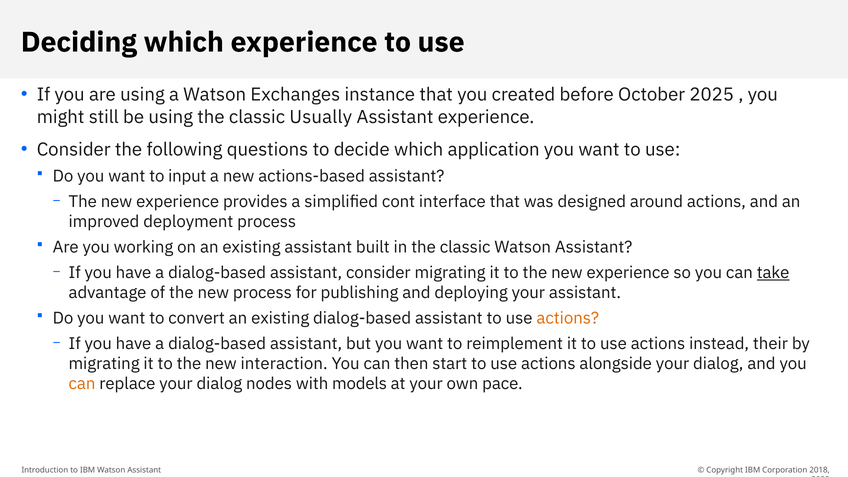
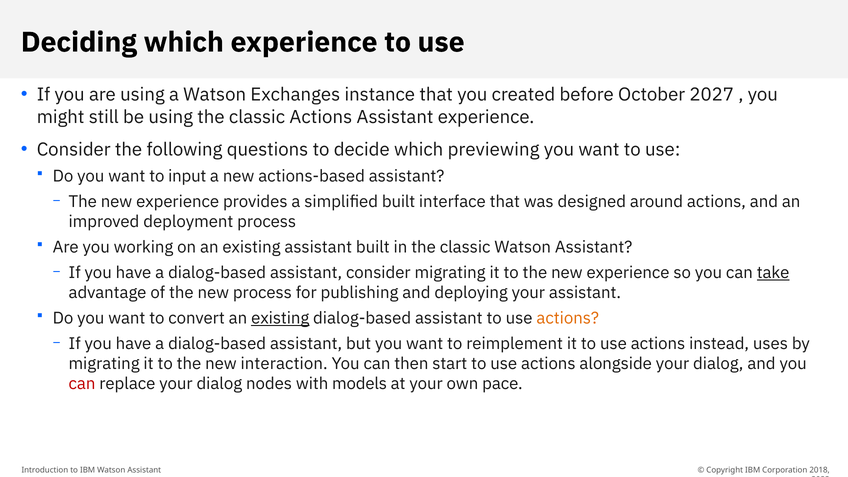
2025: 2025 -> 2027
classic Usually: Usually -> Actions
application: application -> previewing
simplified cont: cont -> built
existing at (280, 318) underline: none -> present
their: their -> uses
can at (82, 384) colour: orange -> red
